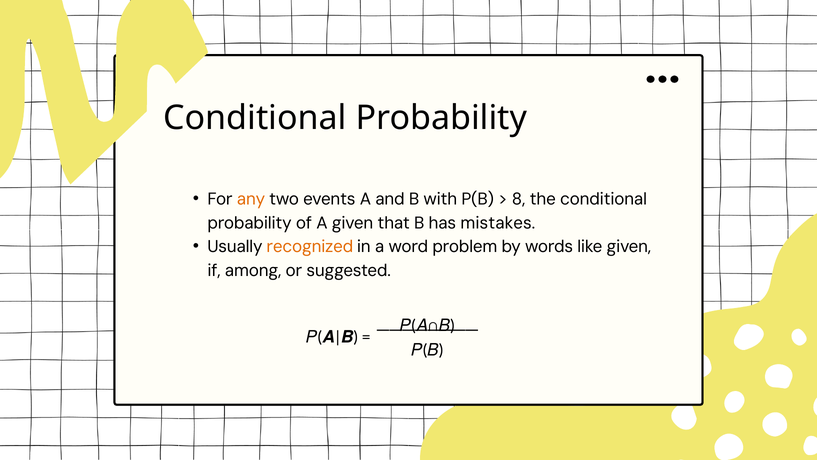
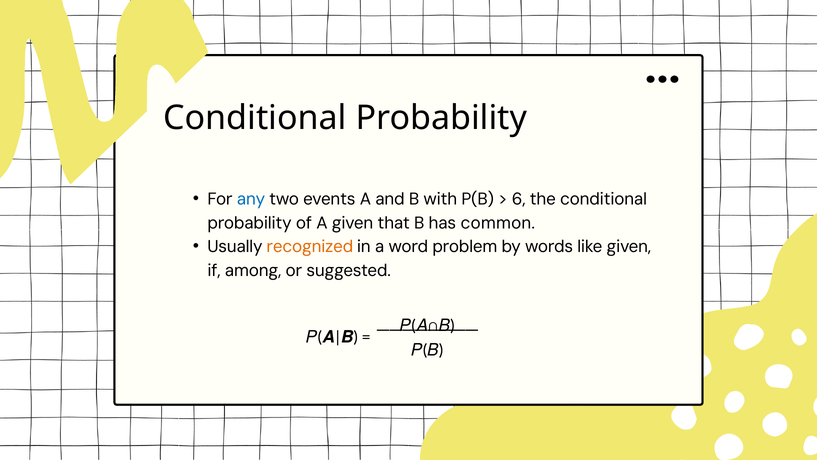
any colour: orange -> blue
8: 8 -> 6
mistakes: mistakes -> common
